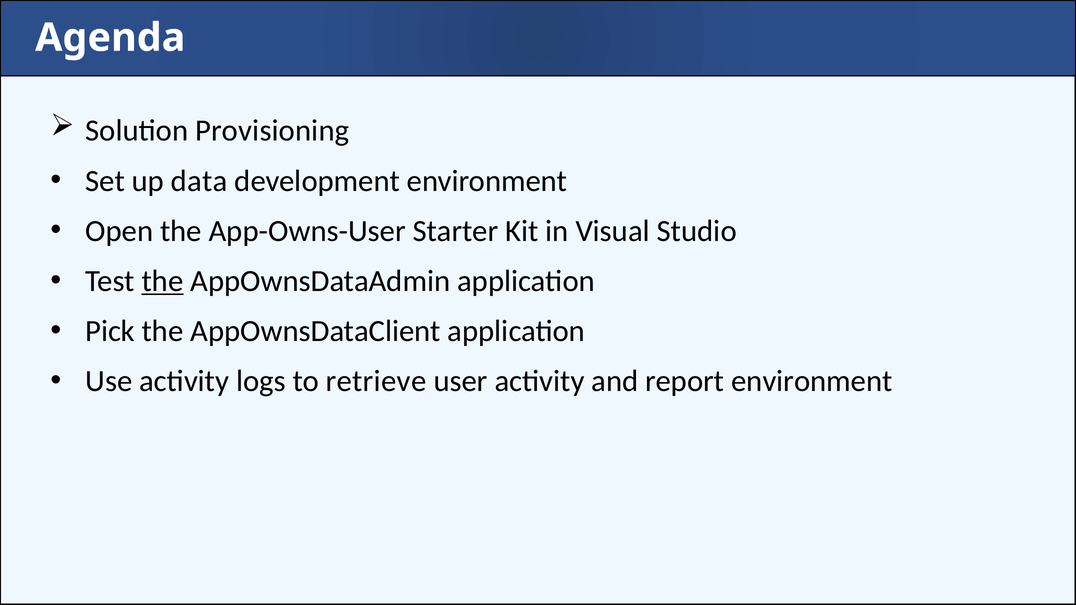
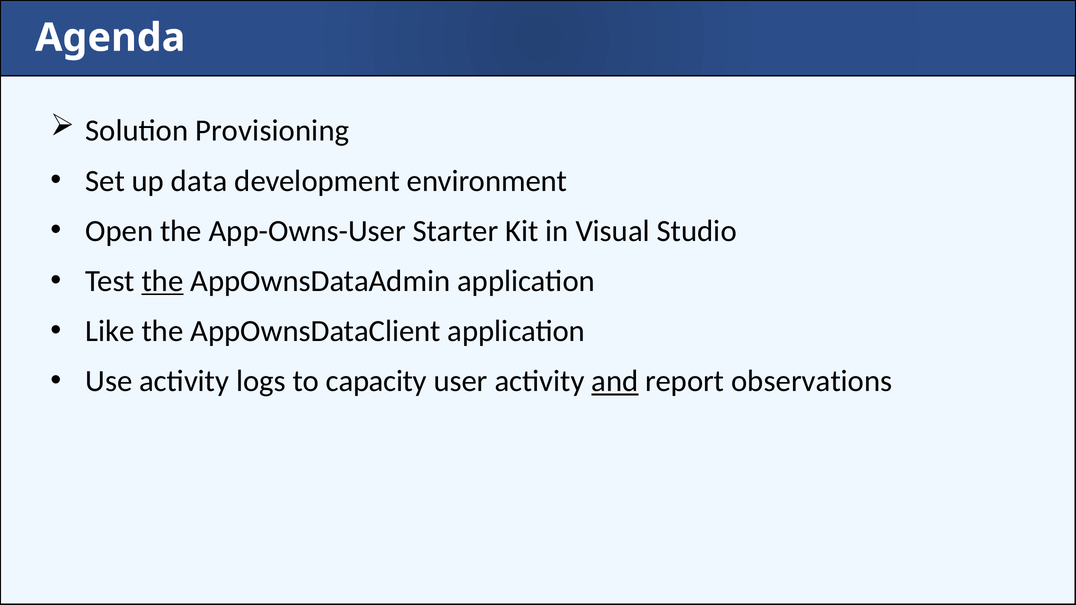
Pick: Pick -> Like
retrieve: retrieve -> capacity
and underline: none -> present
report environment: environment -> observations
